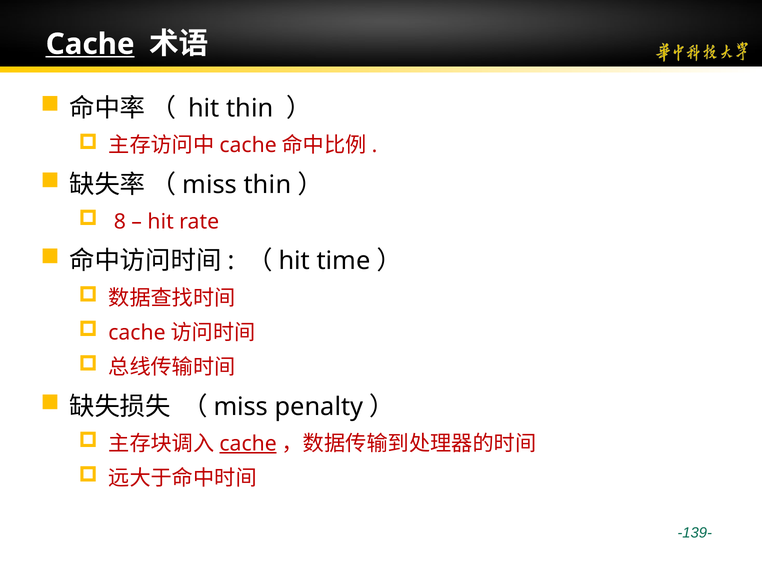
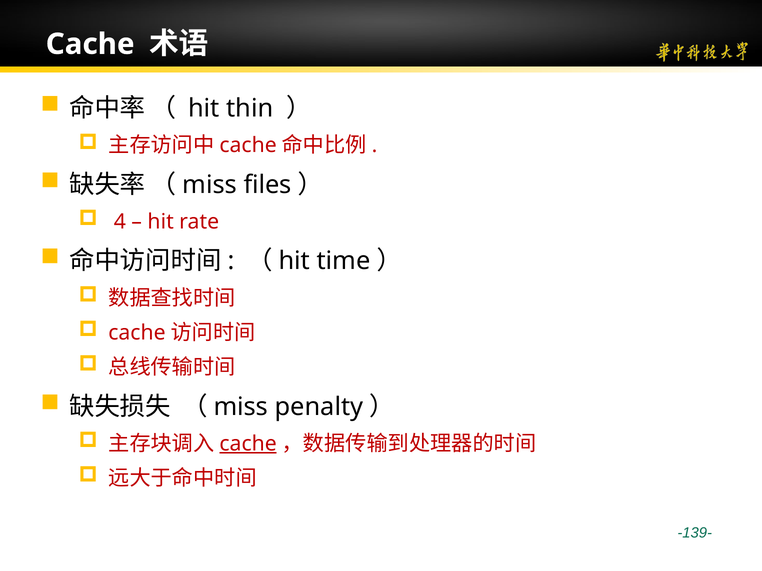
Cache at (90, 44) underline: present -> none
thin at (267, 185): thin -> files
8: 8 -> 4
